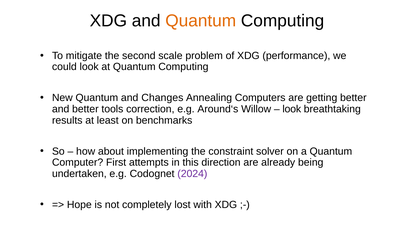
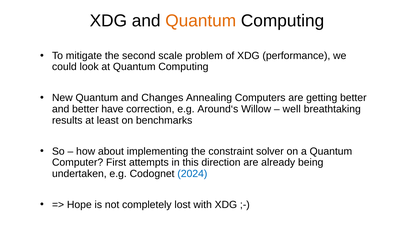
tools: tools -> have
look at (292, 109): look -> well
2024 colour: purple -> blue
